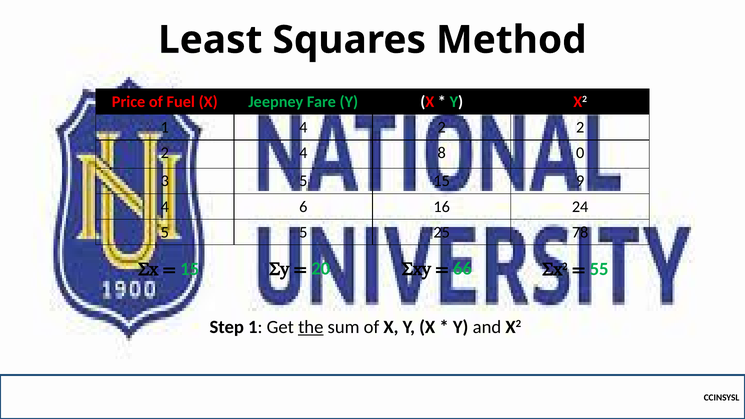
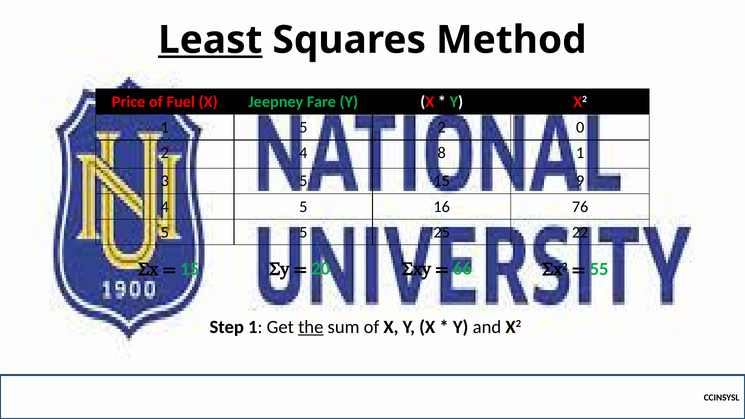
Least underline: none -> present
1 4: 4 -> 5
2 at (580, 127): 2 -> 0
8 0: 0 -> 1
4 6: 6 -> 5
24: 24 -> 76
78: 78 -> 22
